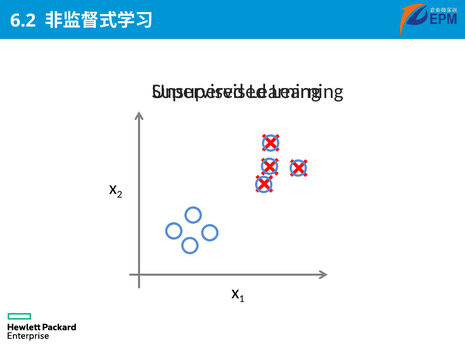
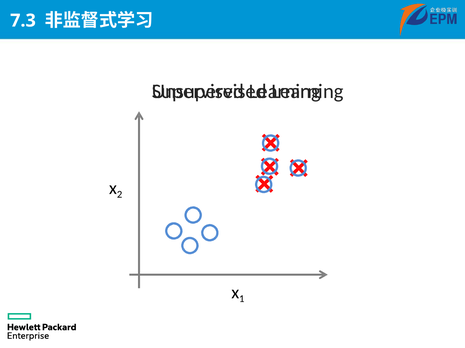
6.2: 6.2 -> 7.3
